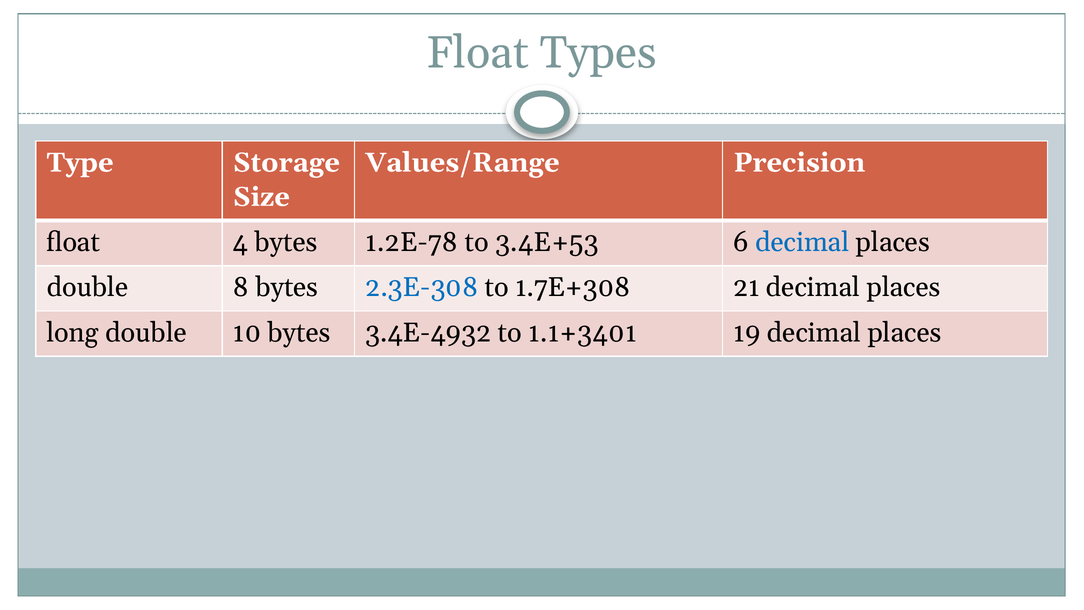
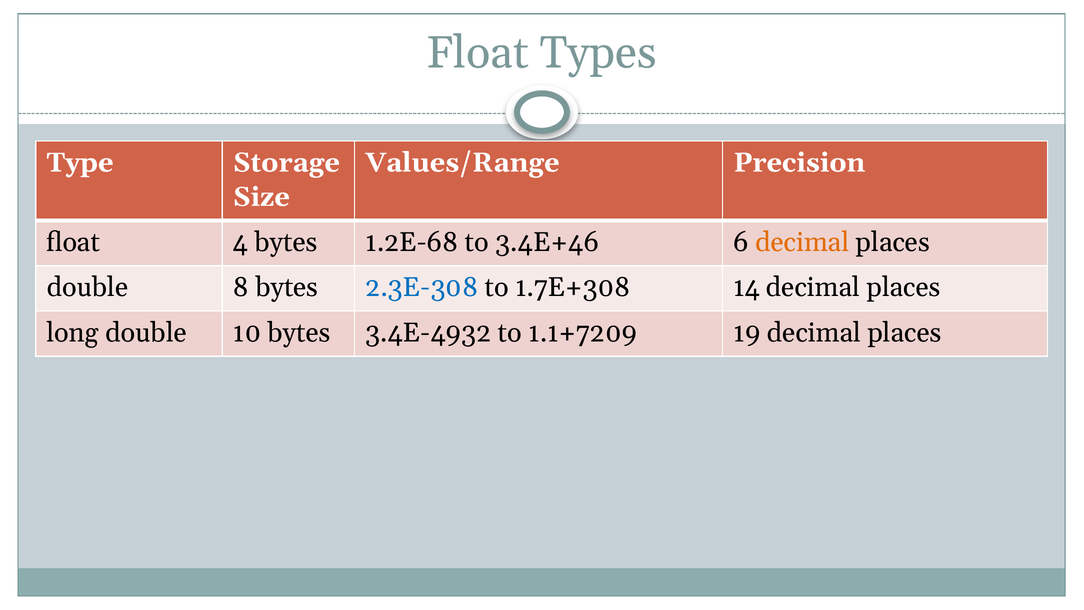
1.2E-78: 1.2E-78 -> 1.2E-68
3.4E+53: 3.4E+53 -> 3.4E+46
decimal at (802, 242) colour: blue -> orange
21: 21 -> 14
1.1+3401: 1.1+3401 -> 1.1+7209
